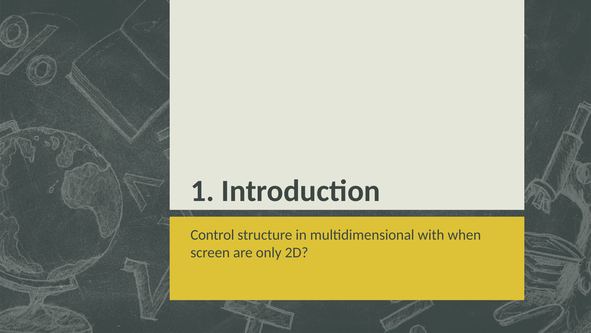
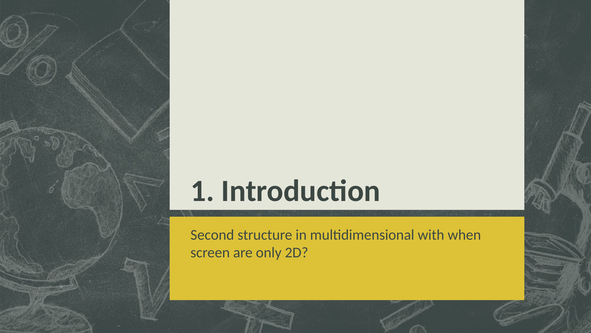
Control: Control -> Second
